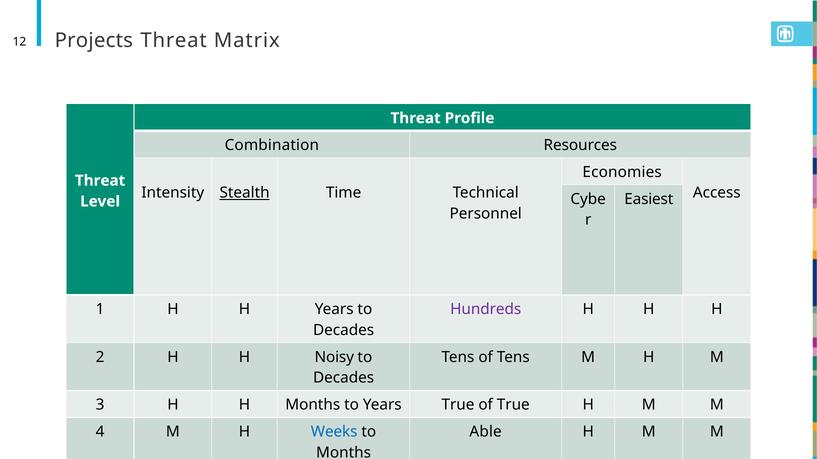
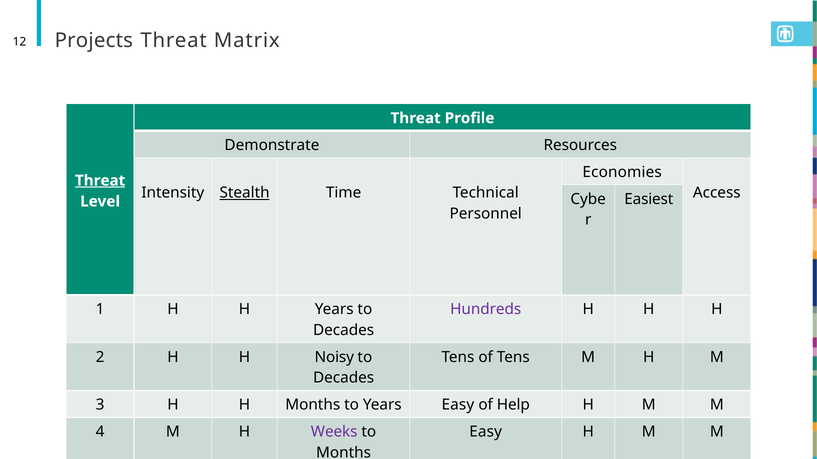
Combination: Combination -> Demonstrate
Threat at (100, 181) underline: none -> present
Years True: True -> Easy
of True: True -> Help
Weeks at (334, 432) colour: blue -> purple
Able at (486, 432): Able -> Easy
